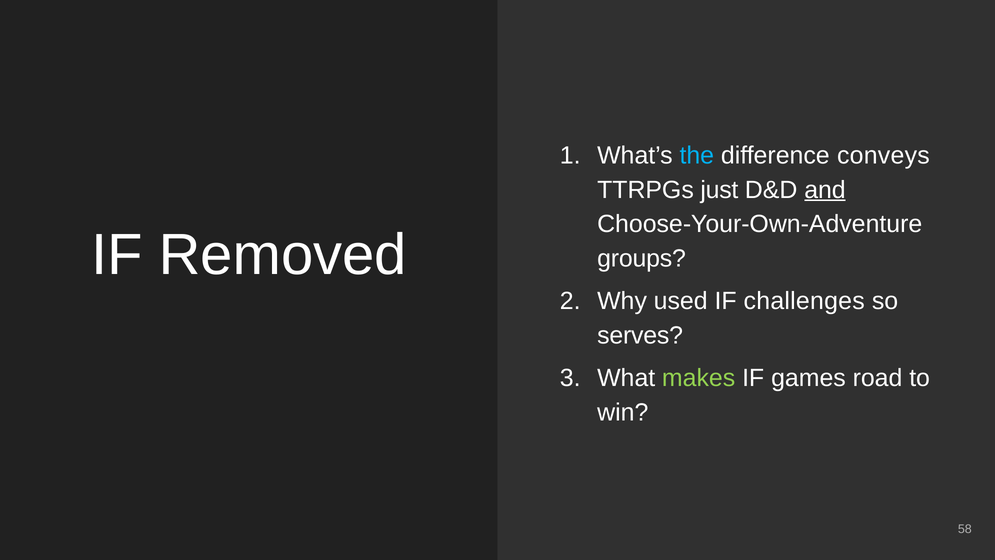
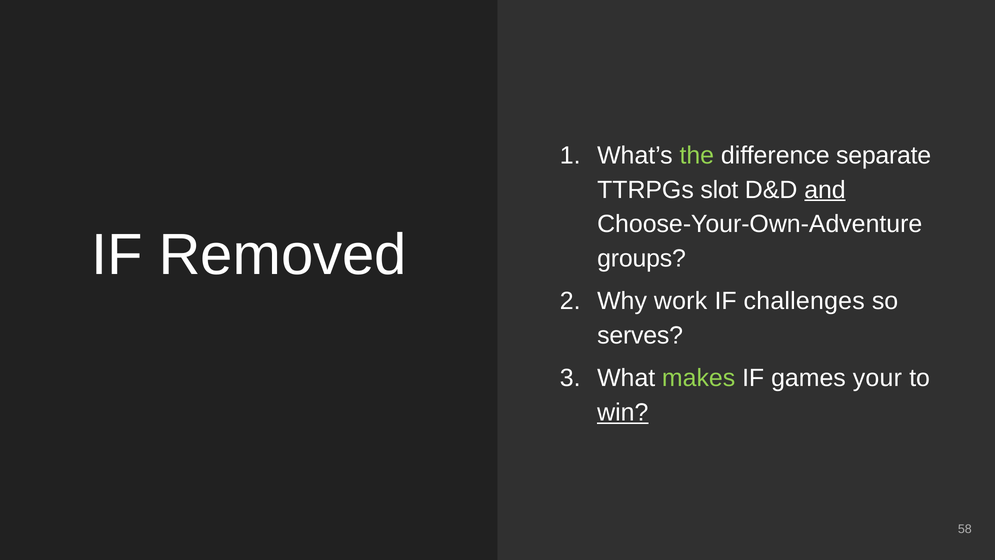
the colour: light blue -> light green
conveys: conveys -> separate
just: just -> slot
used: used -> work
road: road -> your
win underline: none -> present
